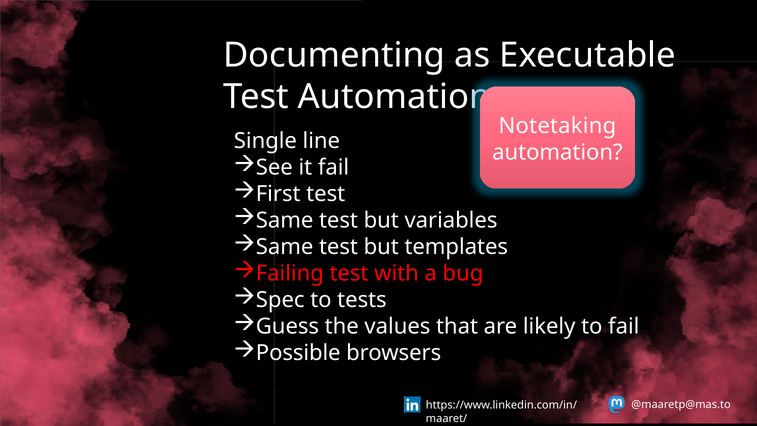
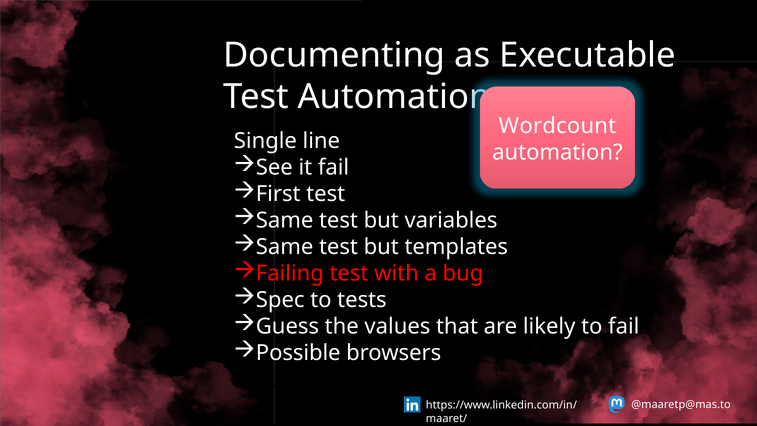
Notetaking: Notetaking -> Wordcount
